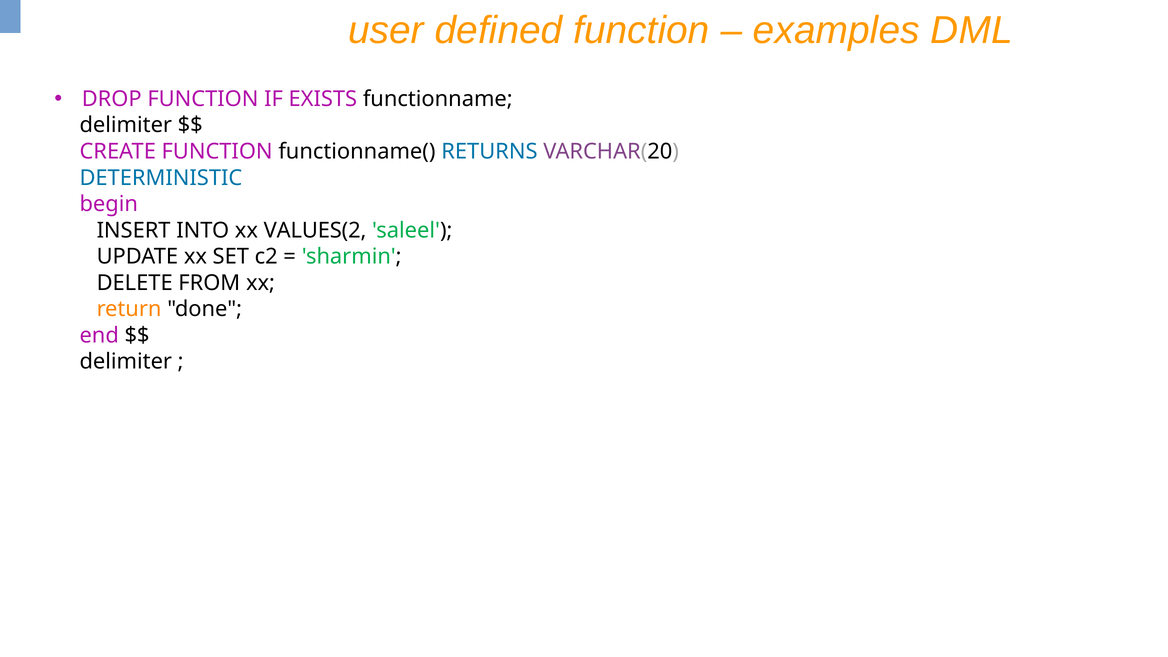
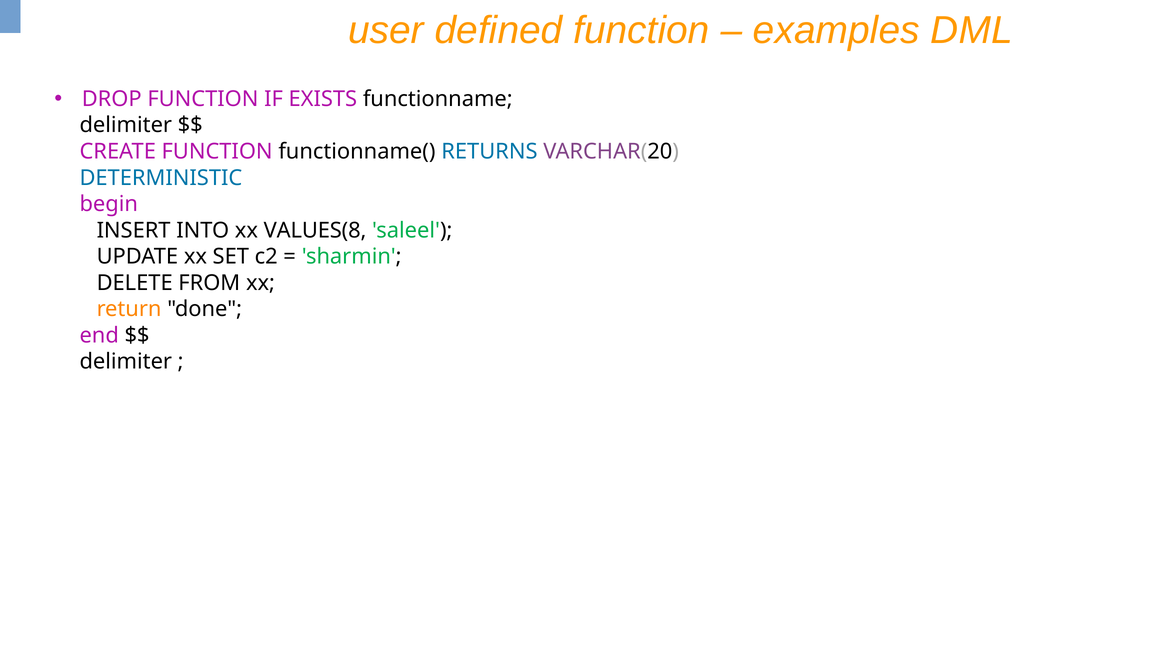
VALUES(2: VALUES(2 -> VALUES(8
